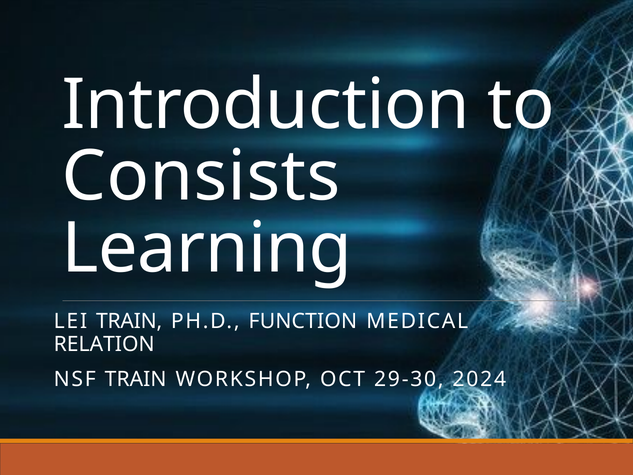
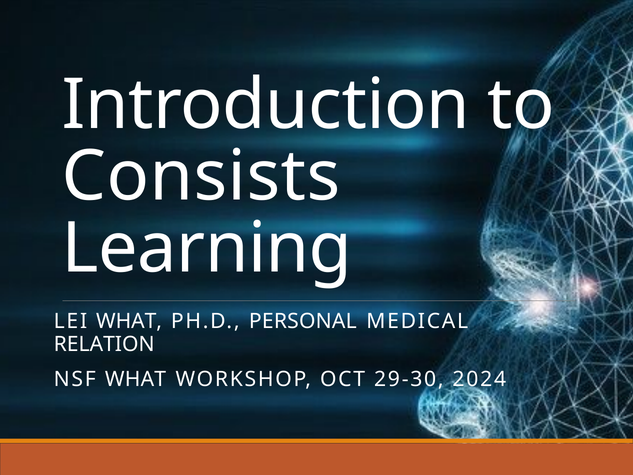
LEI TRAIN: TRAIN -> WHAT
FUNCTION: FUNCTION -> PERSONAL
NSF TRAIN: TRAIN -> WHAT
